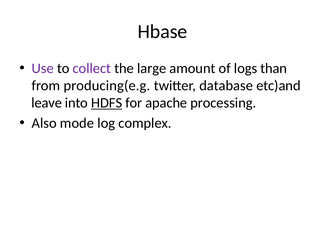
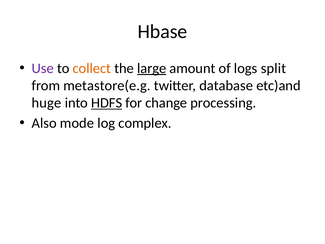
collect colour: purple -> orange
large underline: none -> present
than: than -> split
producing(e.g: producing(e.g -> metastore(e.g
leave: leave -> huge
apache: apache -> change
